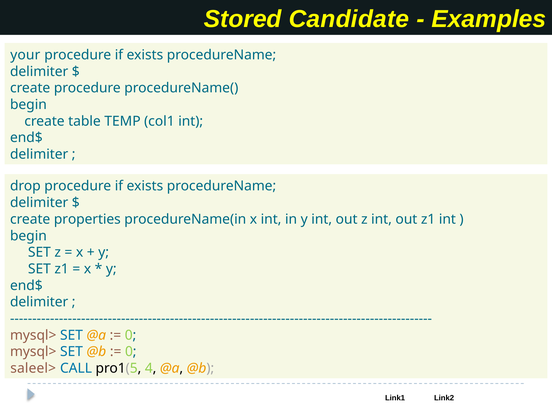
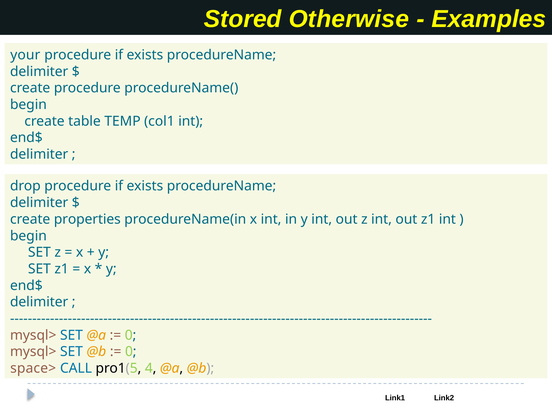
Candidate: Candidate -> Otherwise
saleel>: saleel> -> space>
